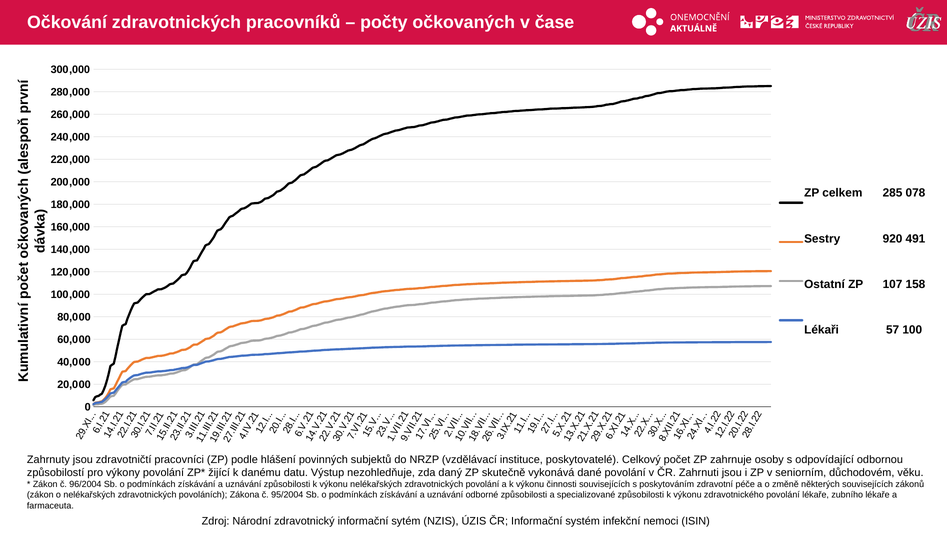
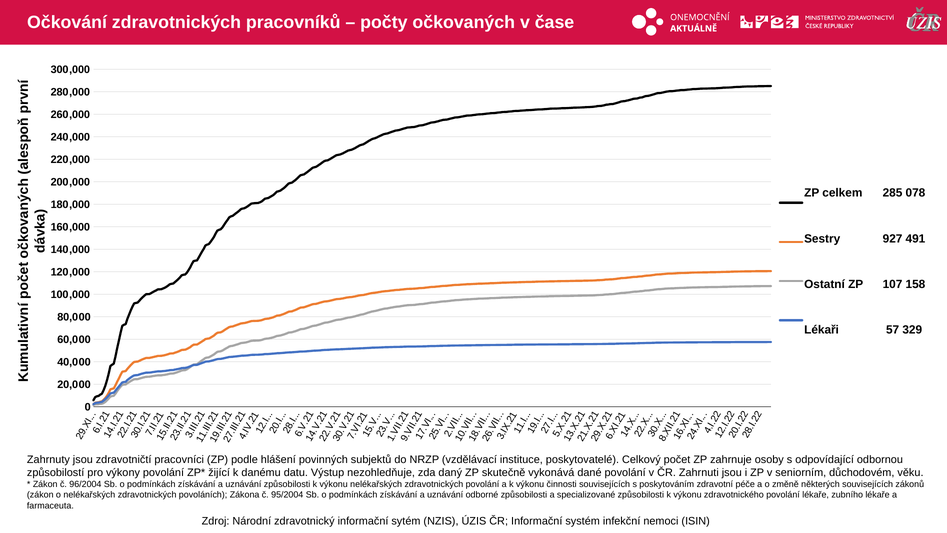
920: 920 -> 927
100: 100 -> 329
